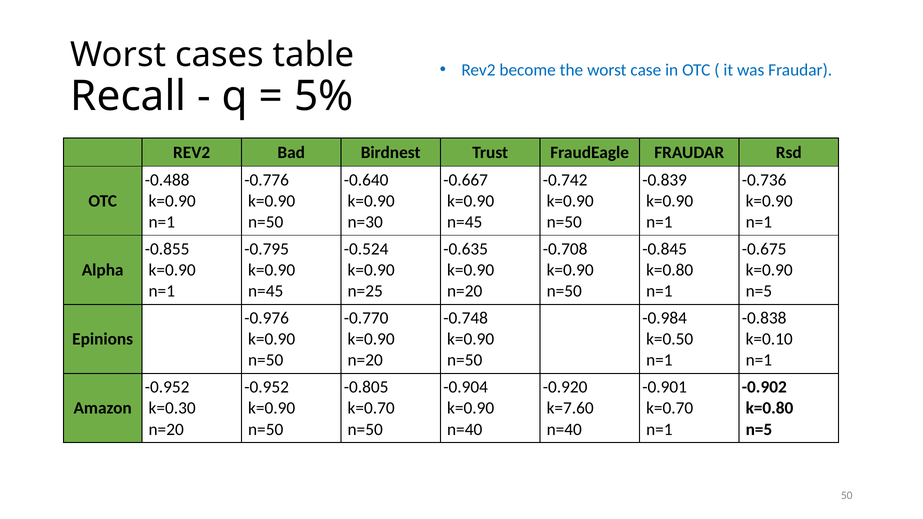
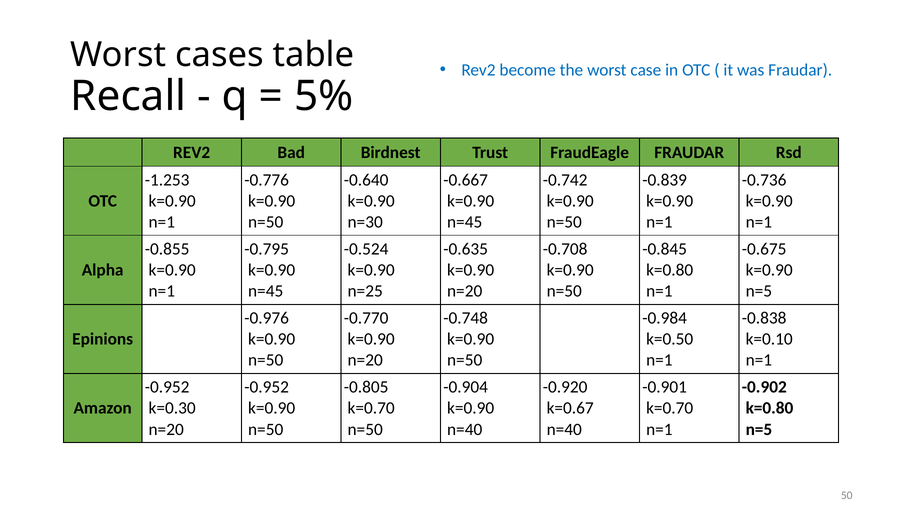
-0.488: -0.488 -> -1.253
k=7.60: k=7.60 -> k=0.67
